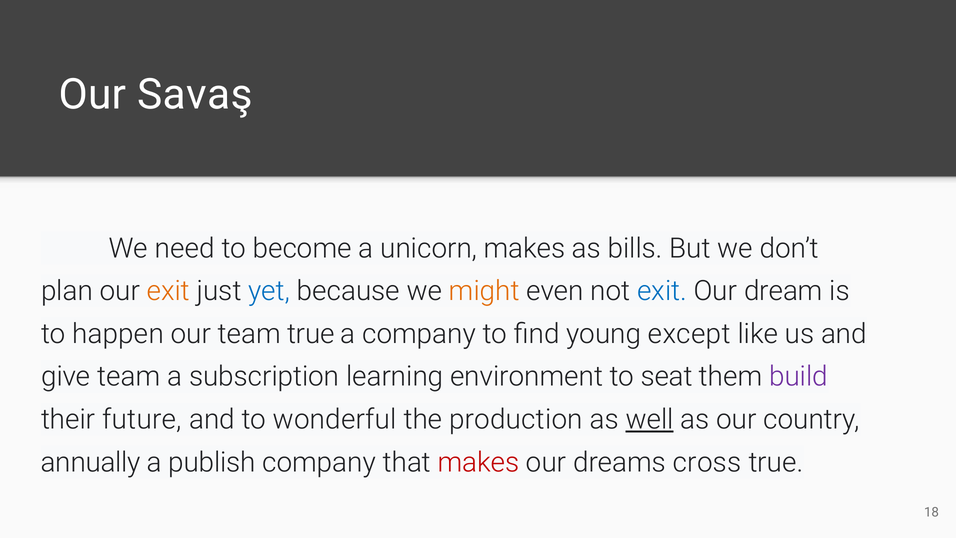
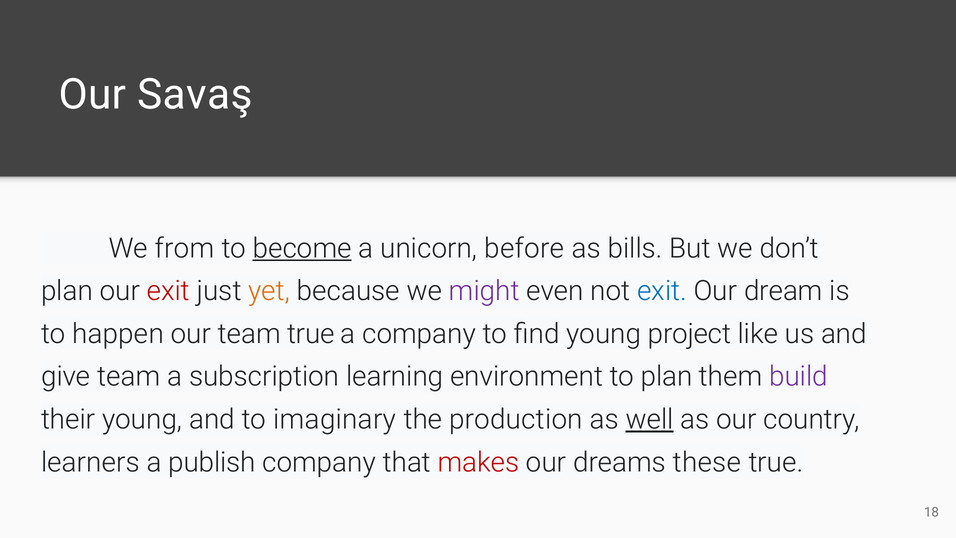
need: need -> from
become underline: none -> present
unicorn makes: makes -> before
exit at (168, 291) colour: orange -> red
yet colour: blue -> orange
might colour: orange -> purple
except: except -> project
to seat: seat -> plan
their future: future -> young
wonderful: wonderful -> imaginary
annually: annually -> learners
cross: cross -> these
